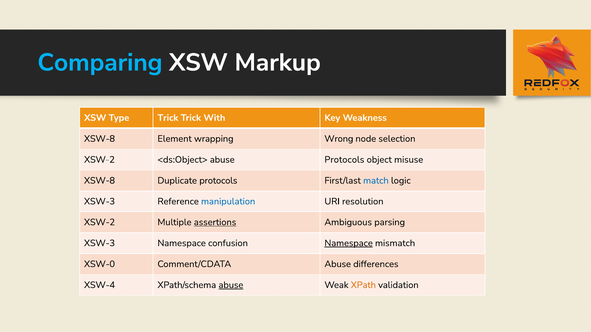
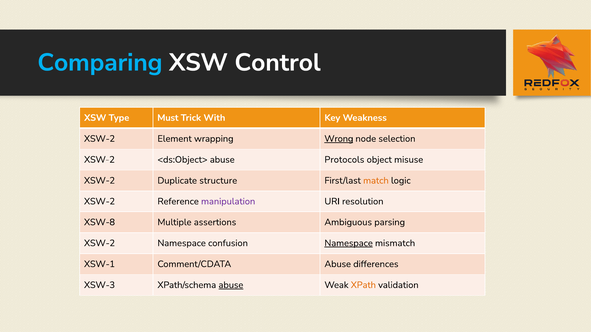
Markup: Markup -> Control
Type Trick: Trick -> Must
XSW-8 at (100, 139): XSW-8 -> XSW-2
Wrong underline: none -> present
XSW-8 at (100, 181): XSW-8 -> XSW-2
Duplicate protocols: protocols -> structure
match colour: blue -> orange
XSW-3 at (100, 202): XSW-3 -> XSW-2
manipulation colour: blue -> purple
XSW-2 at (100, 222): XSW-2 -> XSW-8
assertions underline: present -> none
XSW-3 at (100, 243): XSW-3 -> XSW-2
XSW-0: XSW-0 -> XSW-1
XSW-4: XSW-4 -> XSW-3
